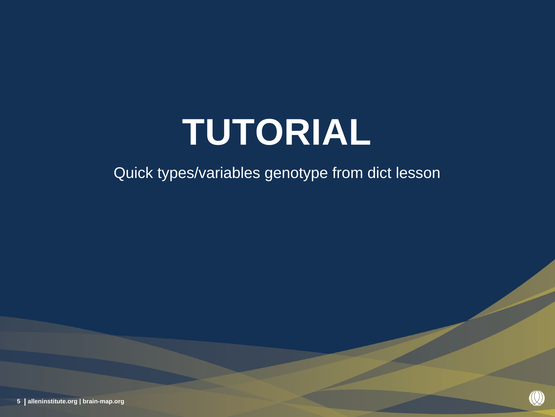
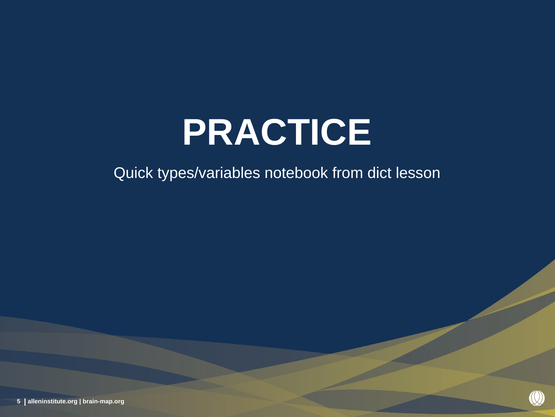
TUTORIAL: TUTORIAL -> PRACTICE
genotype: genotype -> notebook
